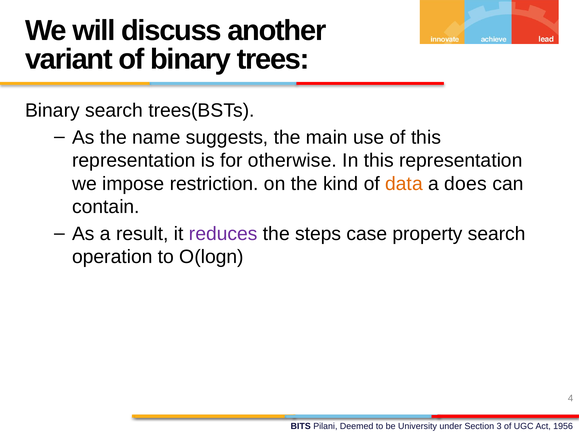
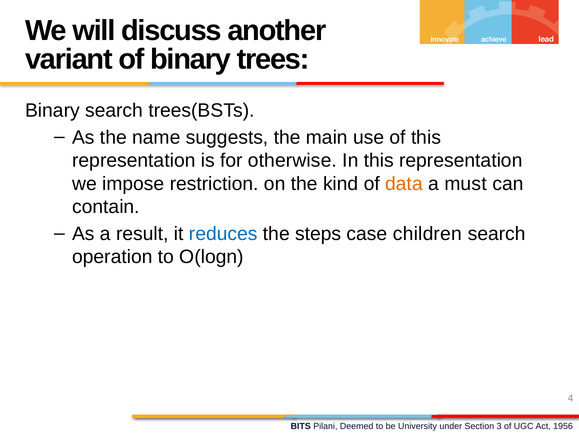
does: does -> must
reduces colour: purple -> blue
property: property -> children
